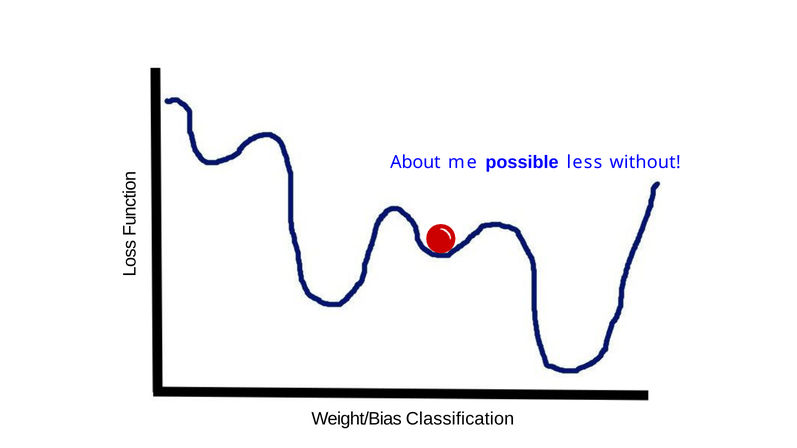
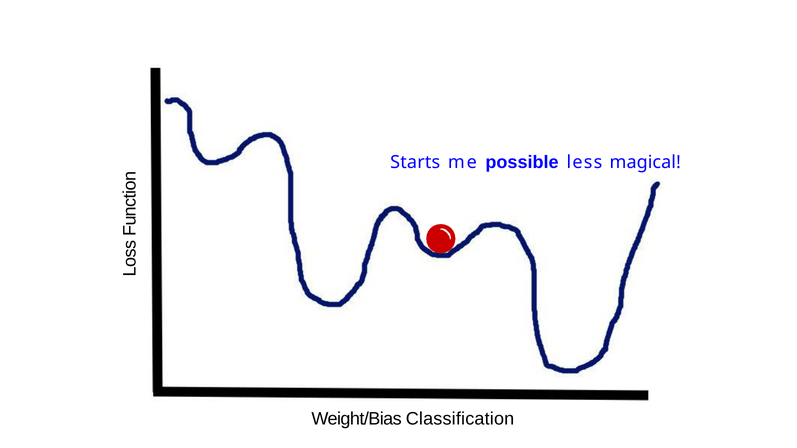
About: About -> Starts
without: without -> magical
